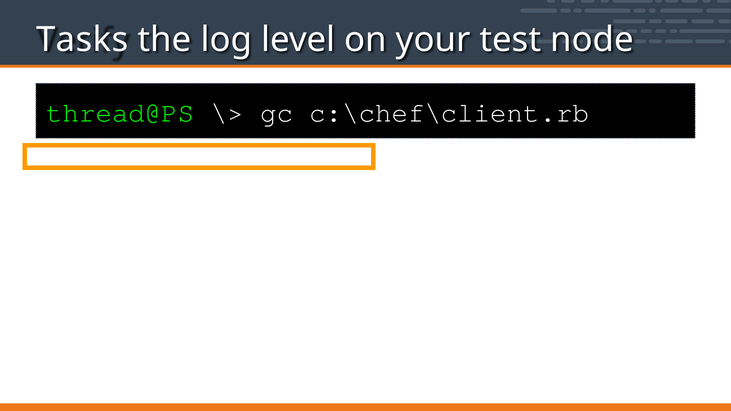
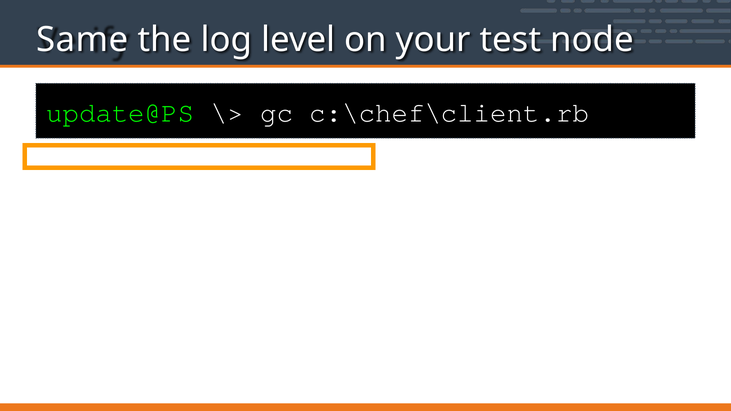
Tasks: Tasks -> Same
thread@PS: thread@PS -> update@PS
